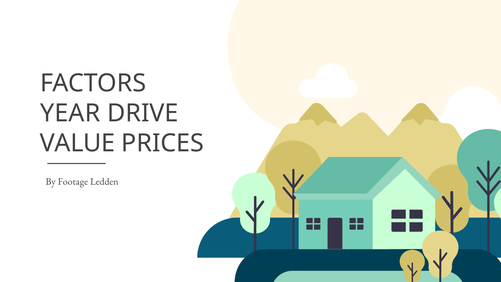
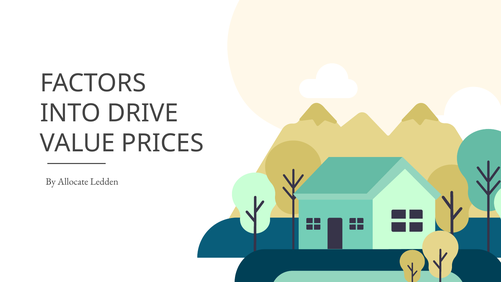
YEAR: YEAR -> INTO
Footage: Footage -> Allocate
